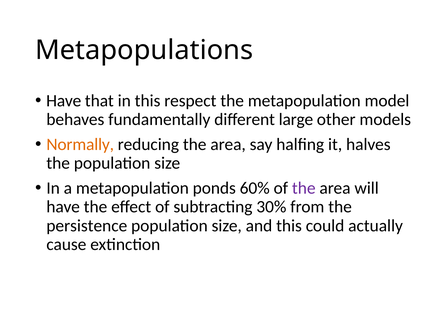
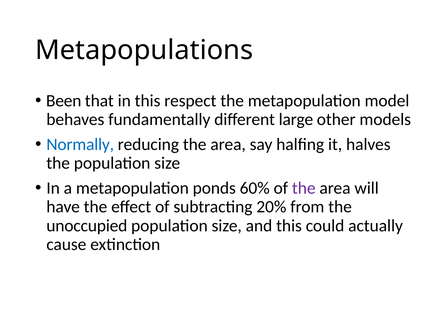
Have at (64, 101): Have -> Been
Normally colour: orange -> blue
30%: 30% -> 20%
persistence: persistence -> unoccupied
